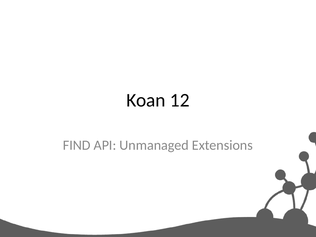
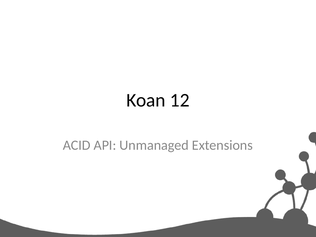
FIND: FIND -> ACID
